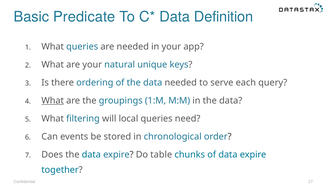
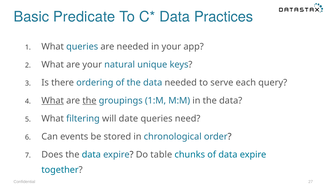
Definition: Definition -> Practices
the at (89, 101) underline: none -> present
local: local -> date
